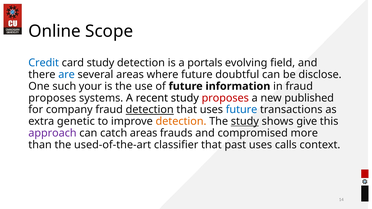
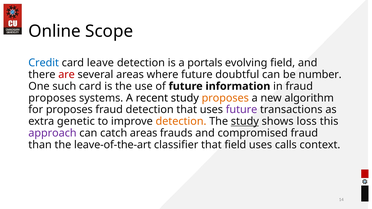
card study: study -> leave
are colour: blue -> red
disclose: disclose -> number
such your: your -> card
proposes at (225, 98) colour: red -> orange
published: published -> algorithm
for company: company -> proposes
detection at (150, 110) underline: present -> none
future at (242, 110) colour: blue -> purple
give: give -> loss
compromised more: more -> fraud
used-of-the-art: used-of-the-art -> leave-of-the-art
that past: past -> field
